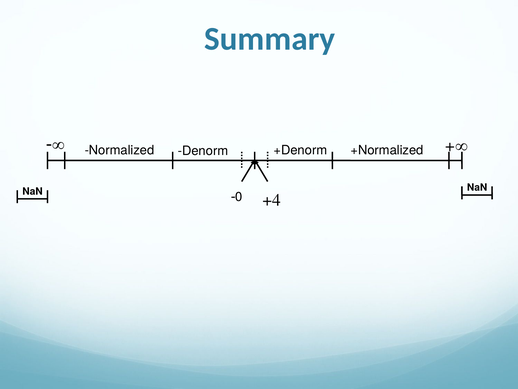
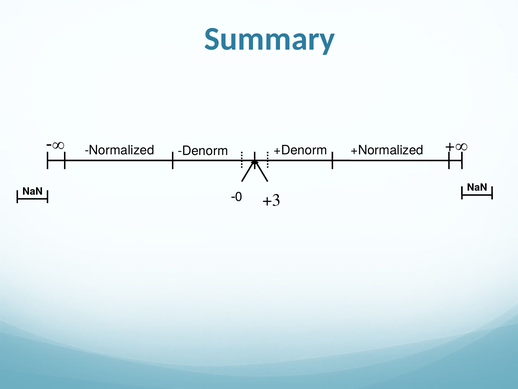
+4: +4 -> +3
